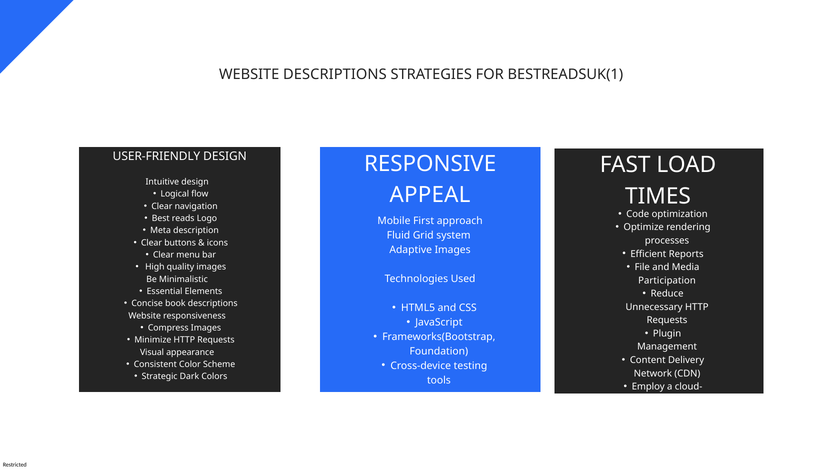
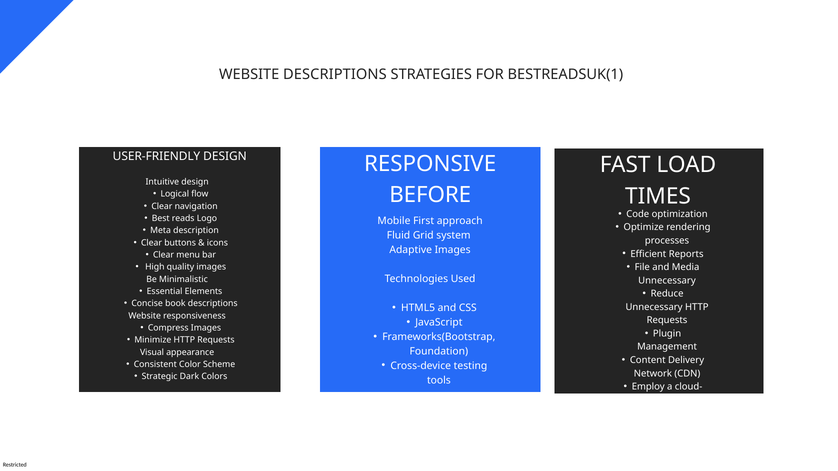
APPEAL: APPEAL -> BEFORE
Participation at (667, 281): Participation -> Unnecessary
